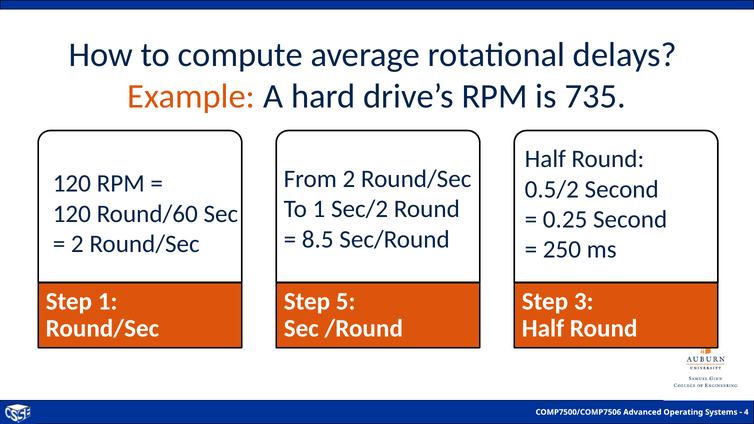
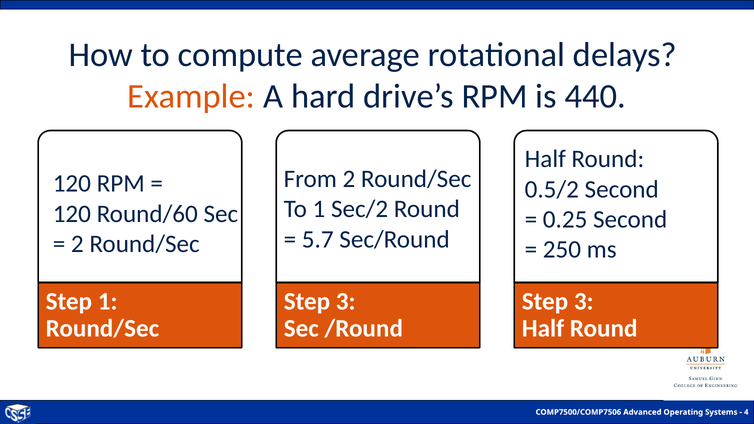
735: 735 -> 440
8.5: 8.5 -> 5.7
5 at (346, 302): 5 -> 3
